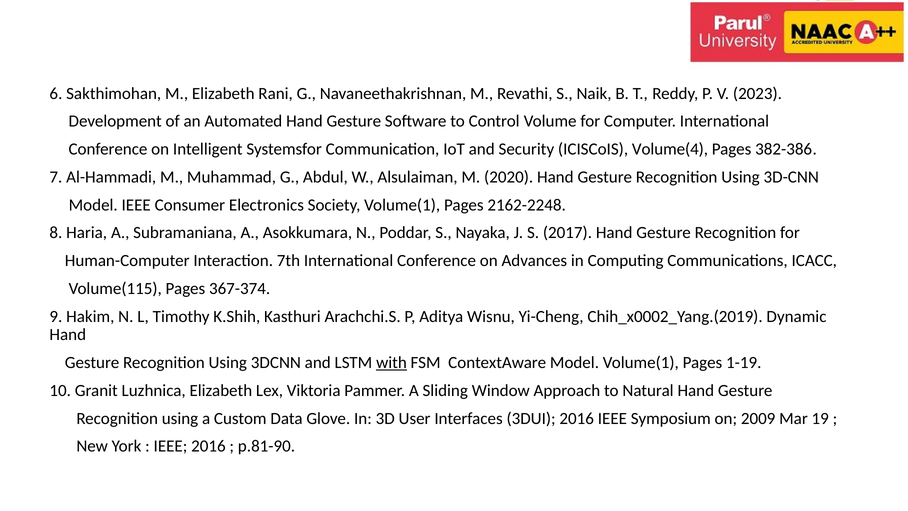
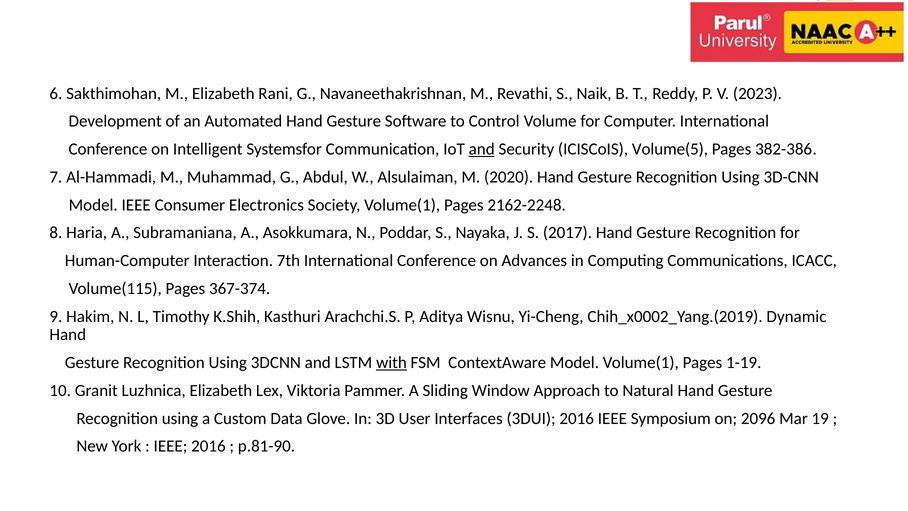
and at (482, 149) underline: none -> present
Volume(4: Volume(4 -> Volume(5
2009: 2009 -> 2096
